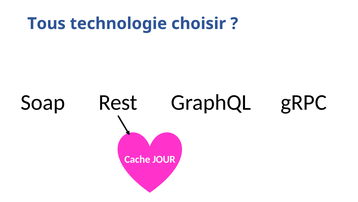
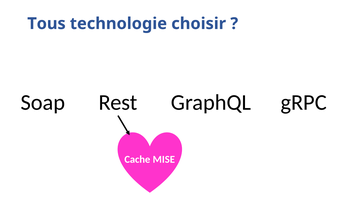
JOUR: JOUR -> MISE
